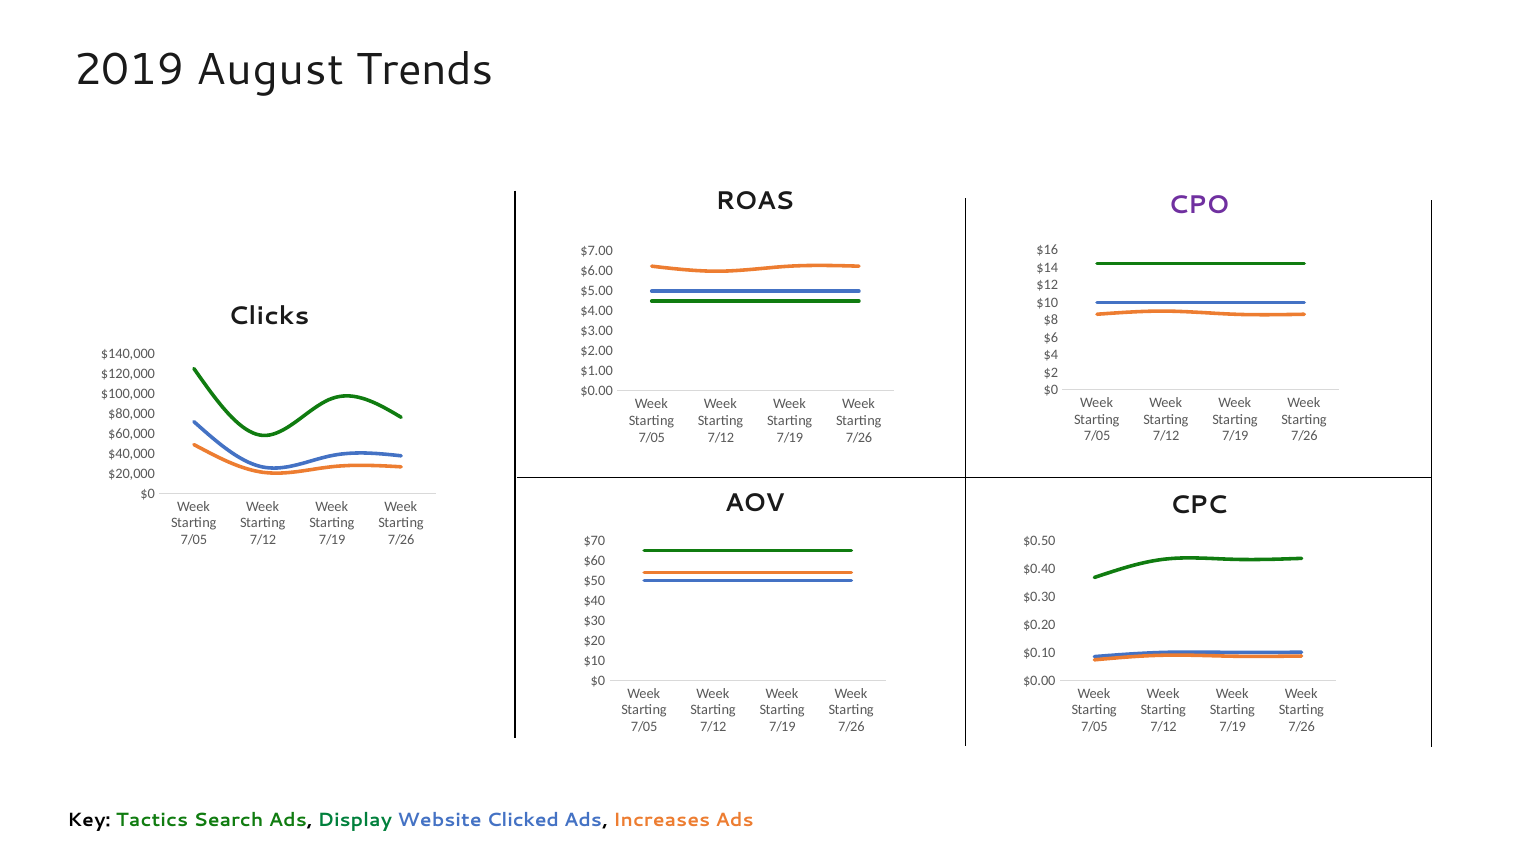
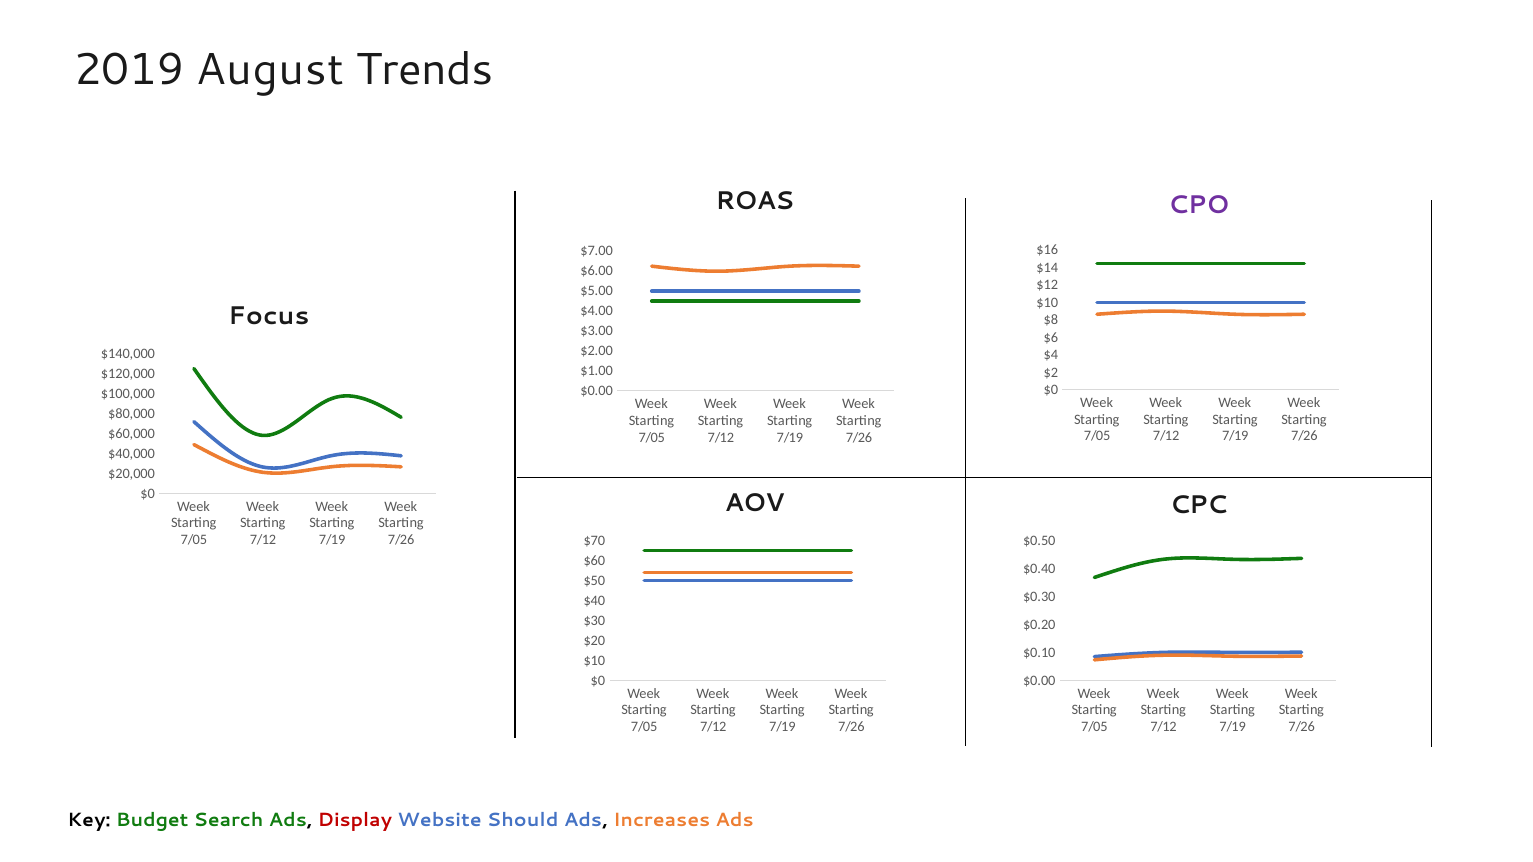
Clicks: Clicks -> Focus
Tactics: Tactics -> Budget
Display colour: green -> red
Clicked: Clicked -> Should
